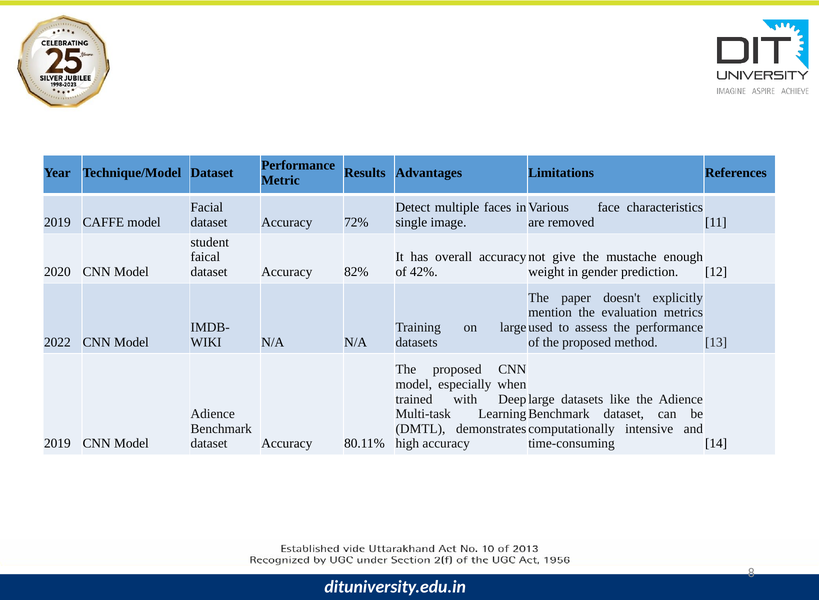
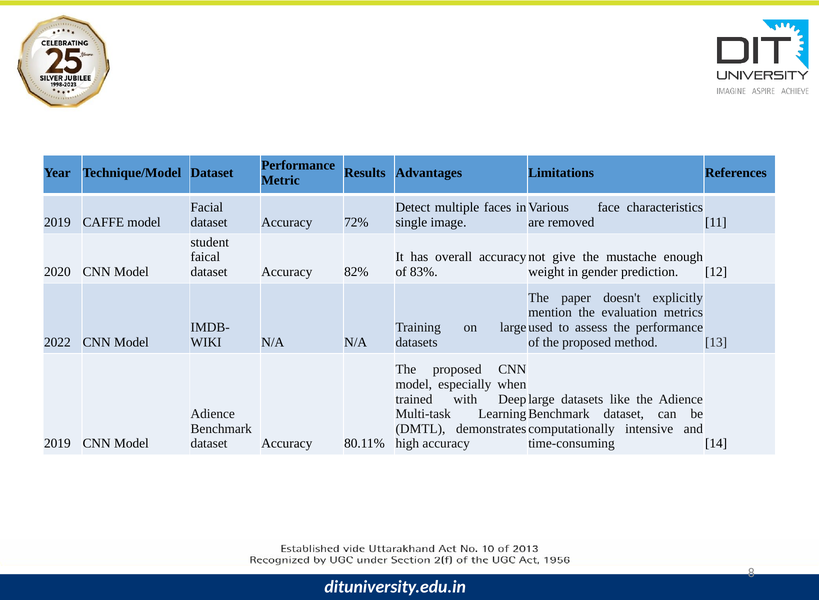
42%: 42% -> 83%
